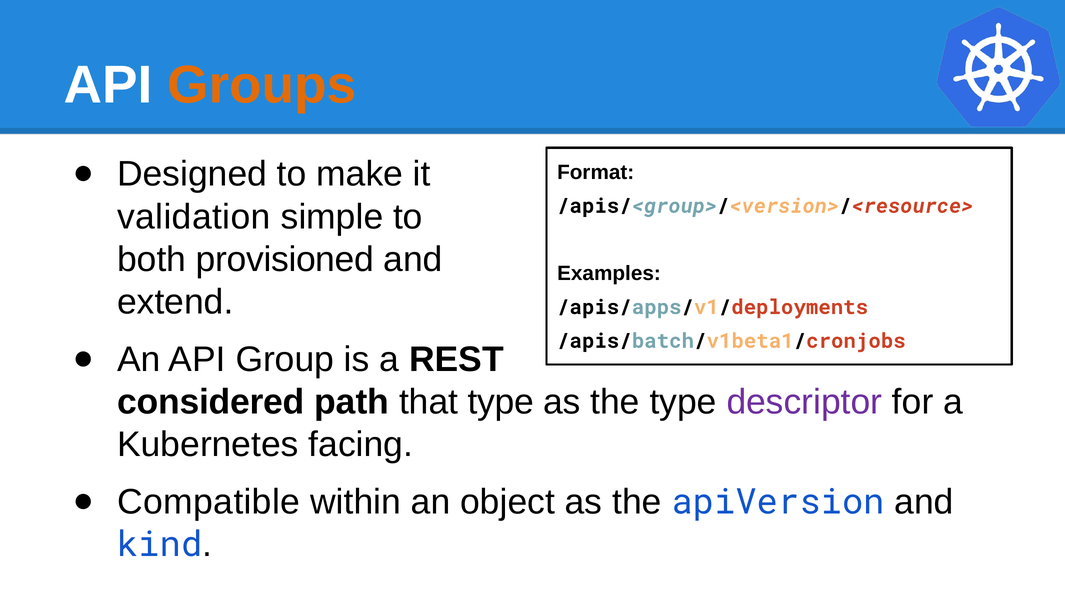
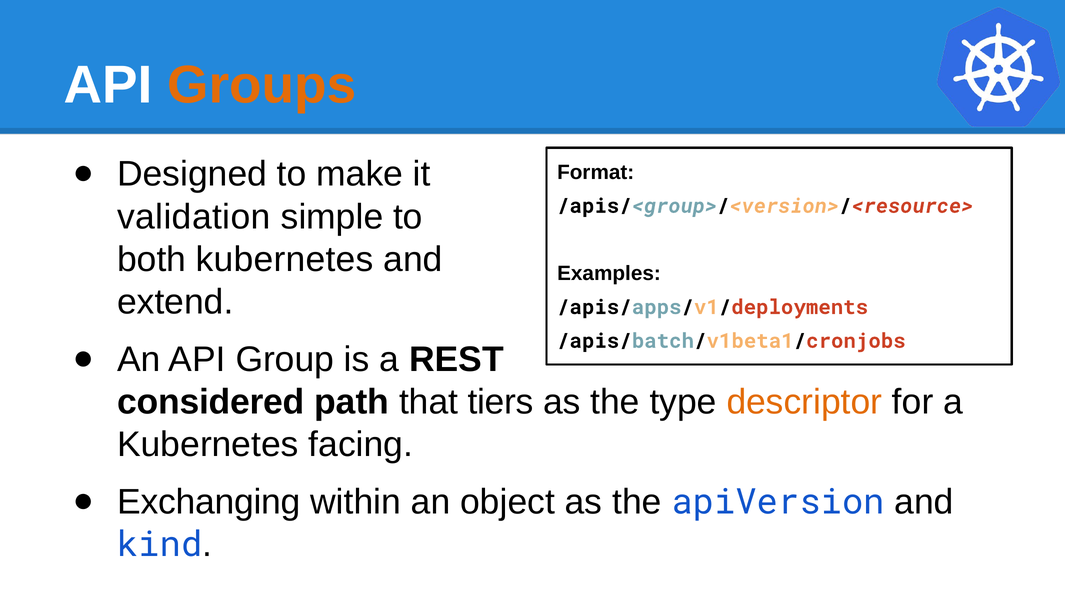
both provisioned: provisioned -> kubernetes
that type: type -> tiers
descriptor colour: purple -> orange
Compatible: Compatible -> Exchanging
